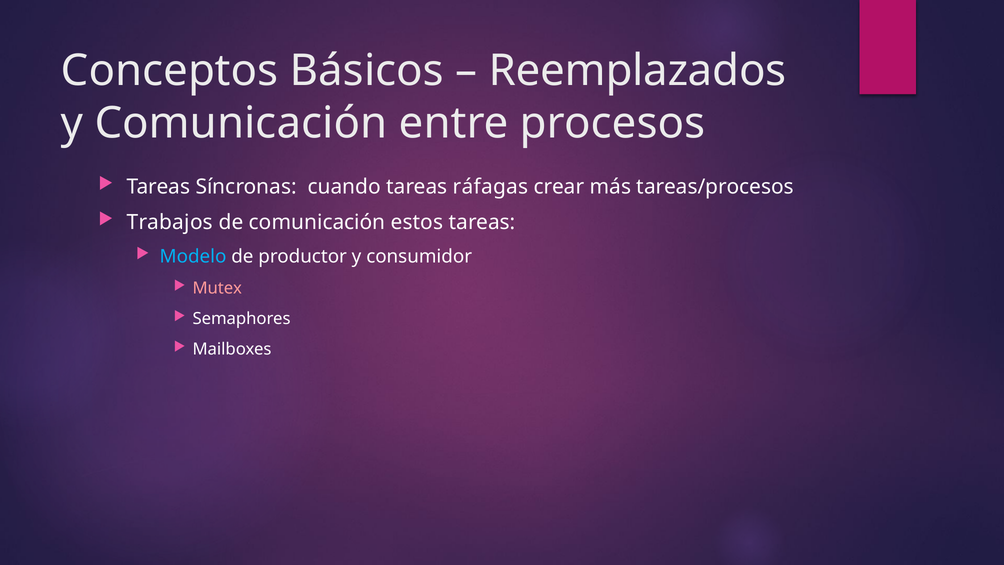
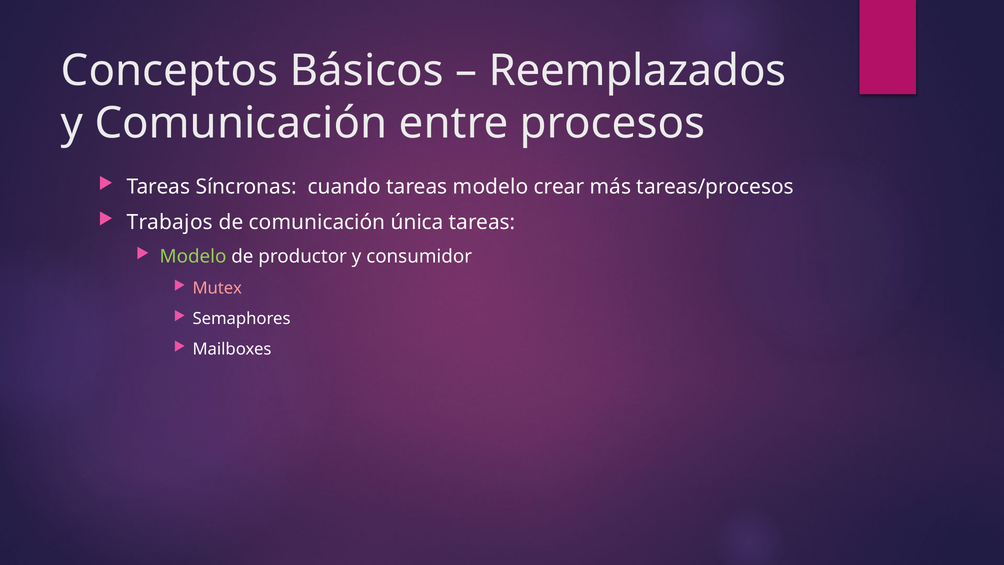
tareas ráfagas: ráfagas -> modelo
estos: estos -> única
Modelo at (193, 257) colour: light blue -> light green
